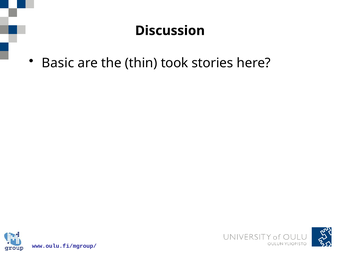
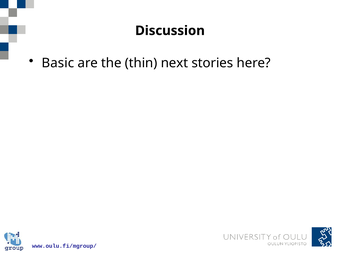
took: took -> next
